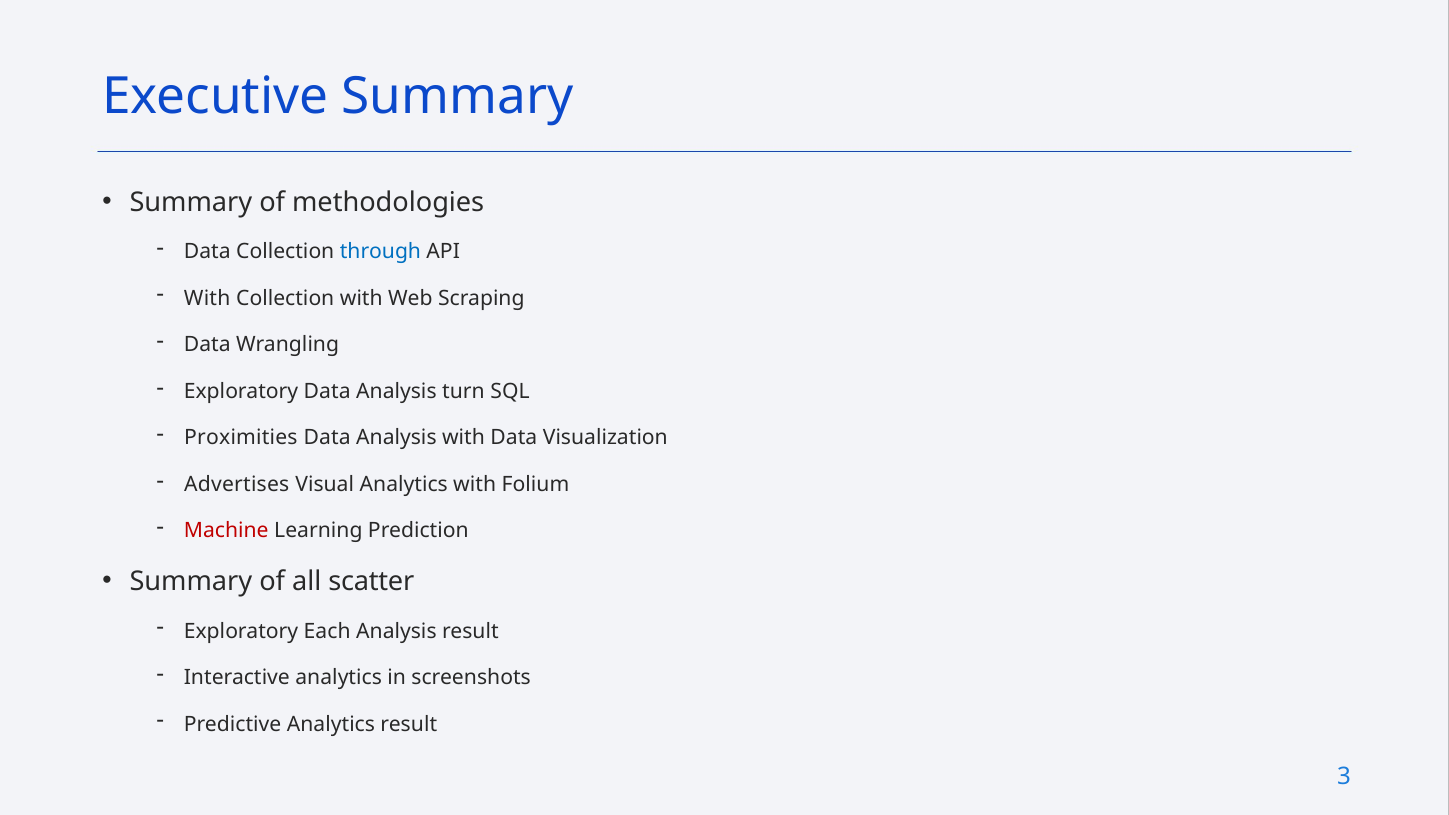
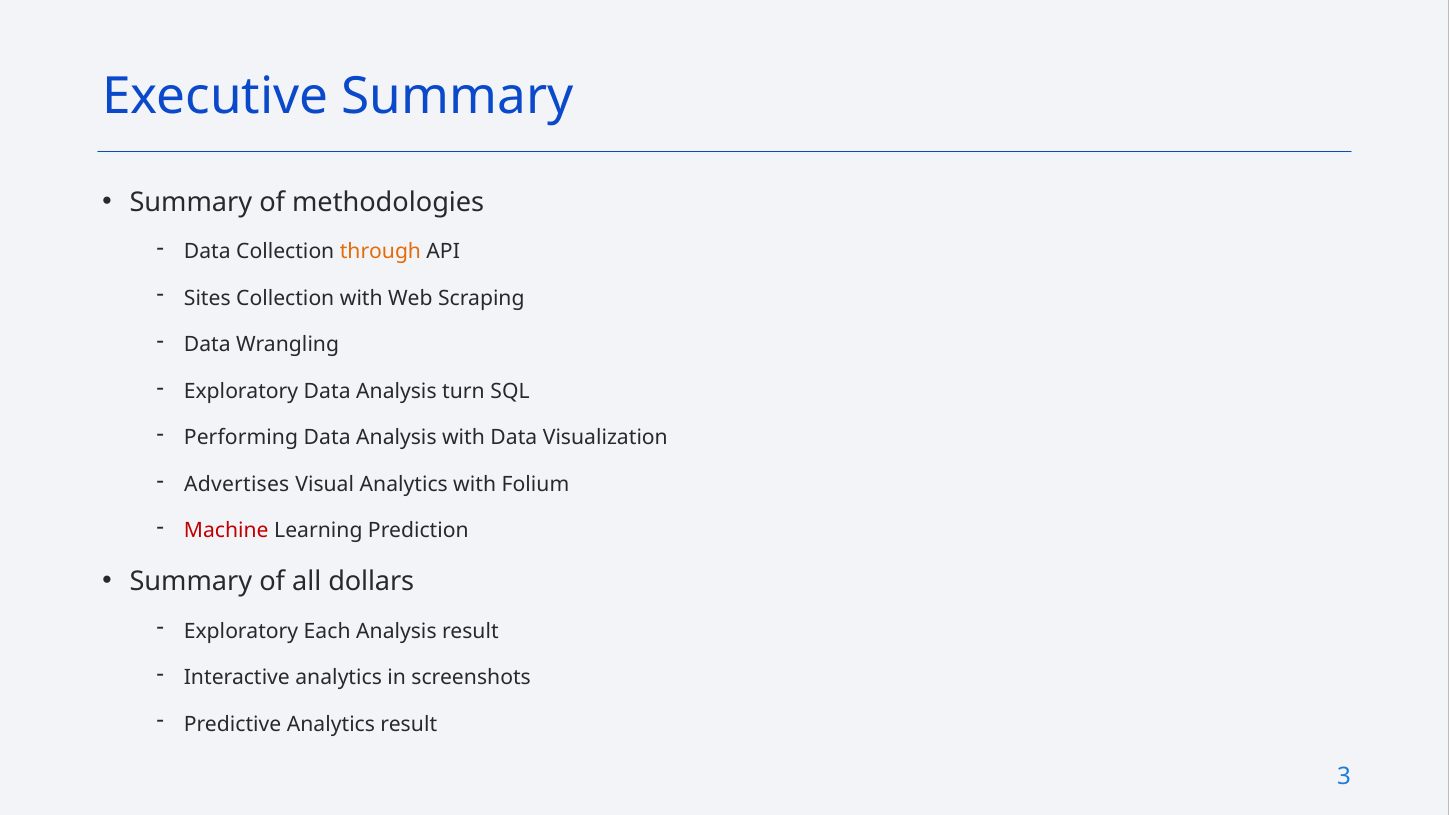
through colour: blue -> orange
With at (207, 298): With -> Sites
Proximities: Proximities -> Performing
scatter: scatter -> dollars
